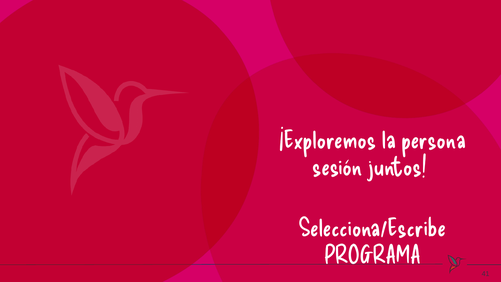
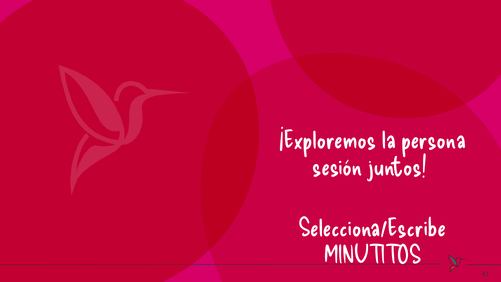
PROGRAMA: PROGRAMA -> MINUTITOS
